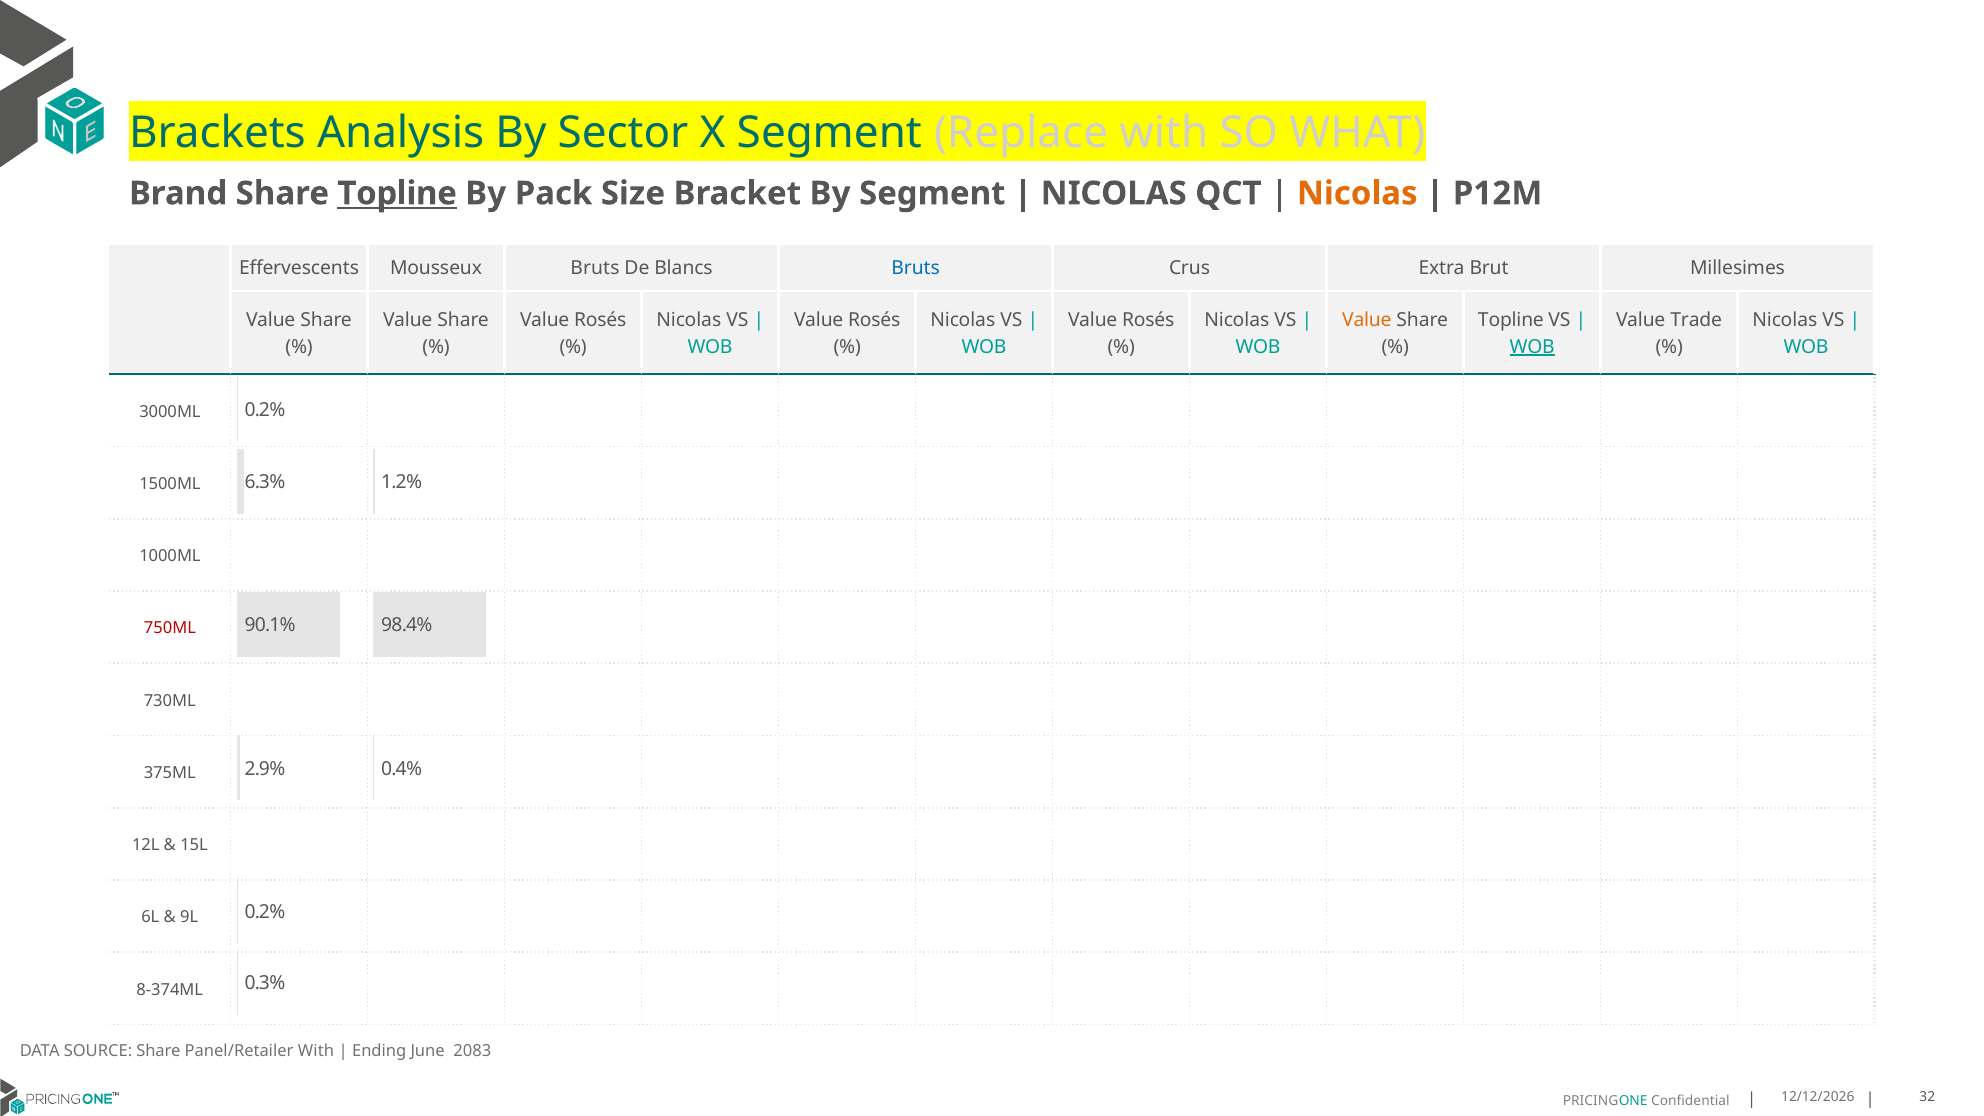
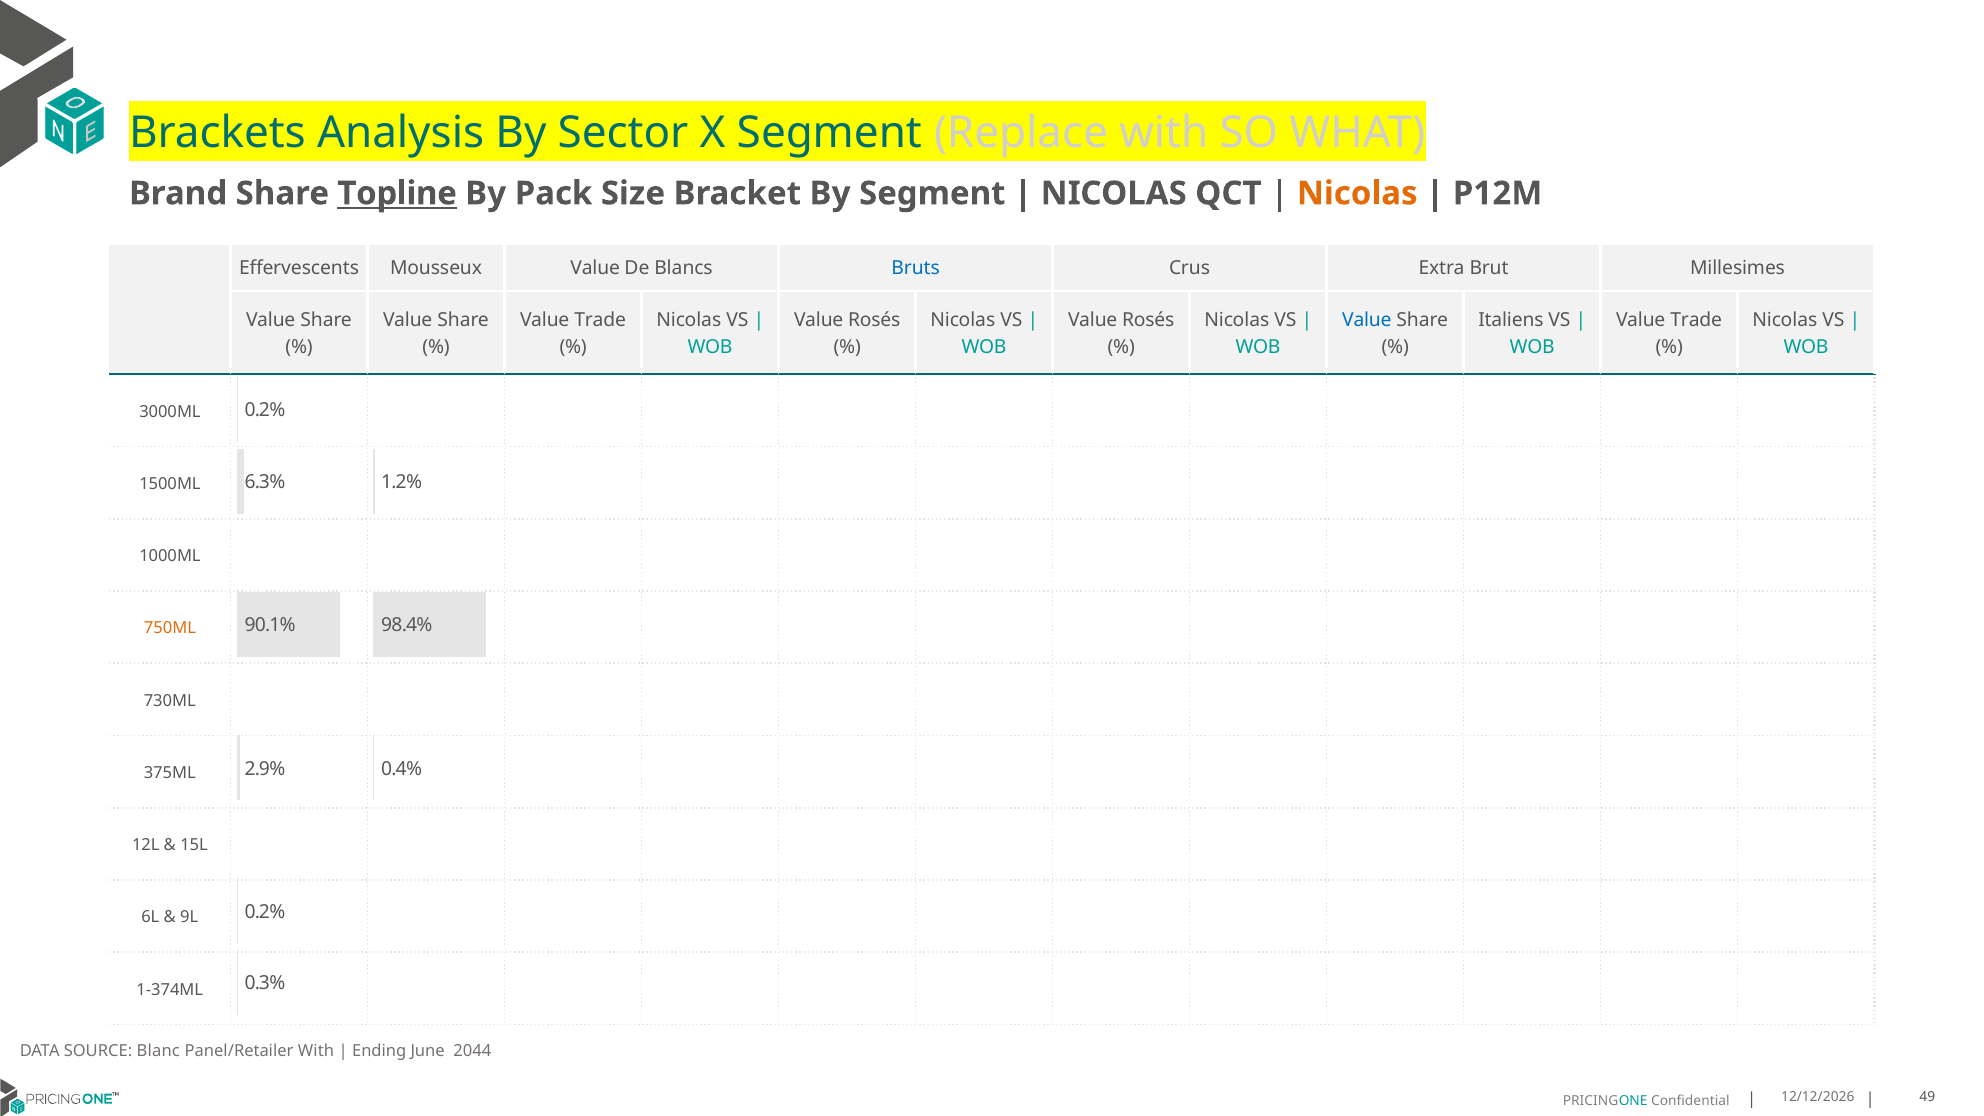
Mousseux Bruts: Bruts -> Value
Rosés at (600, 321): Rosés -> Trade
Value at (1367, 321) colour: orange -> blue
Topline at (1511, 321): Topline -> Italiens
WOB at (1532, 347) underline: present -> none
750ML colour: red -> orange
8-374ML: 8-374ML -> 1-374ML
SOURCE Share: Share -> Blanc
2083: 2083 -> 2044
32: 32 -> 49
